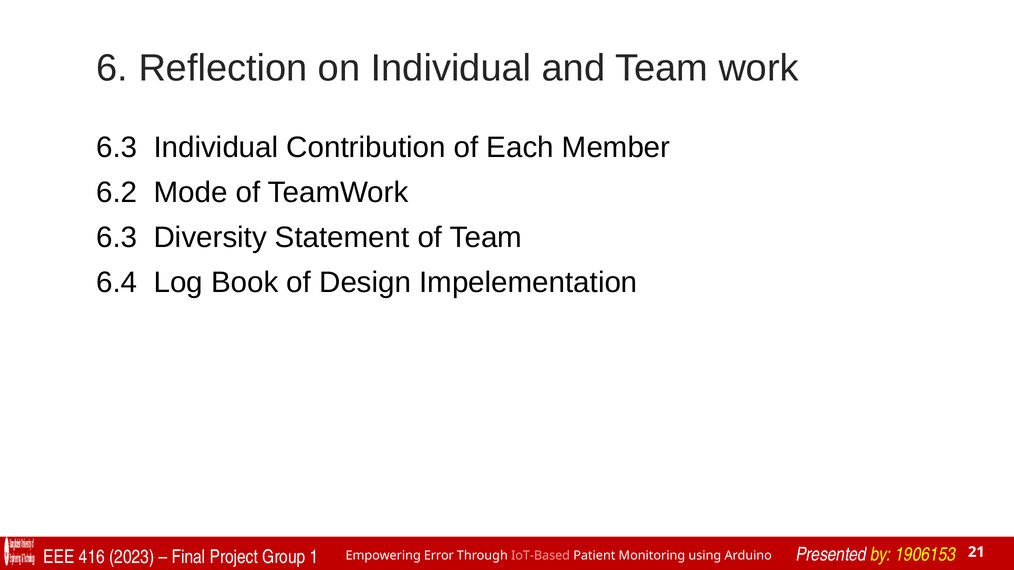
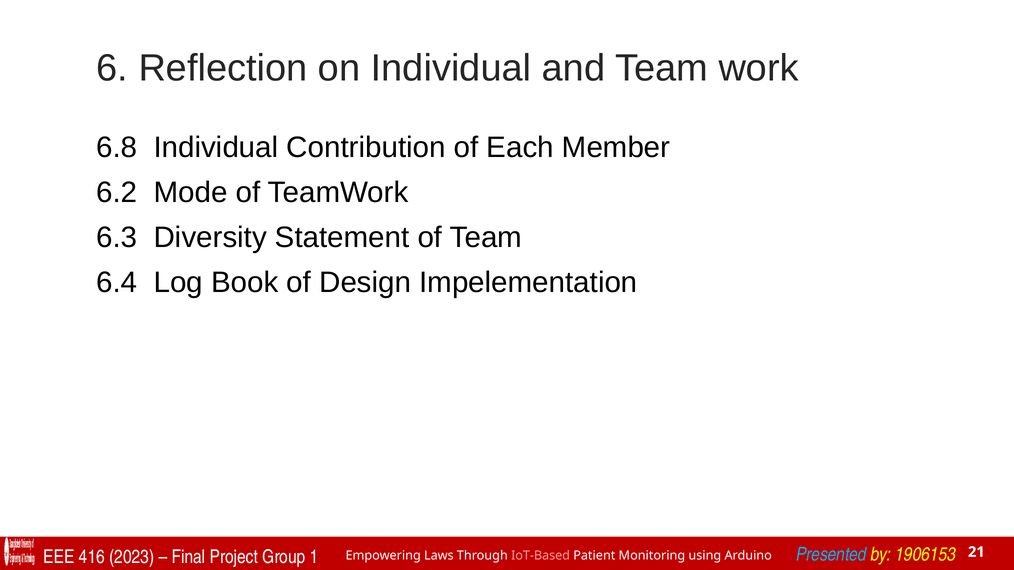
6.3 at (117, 148): 6.3 -> 6.8
Presented colour: white -> light blue
Error: Error -> Laws
